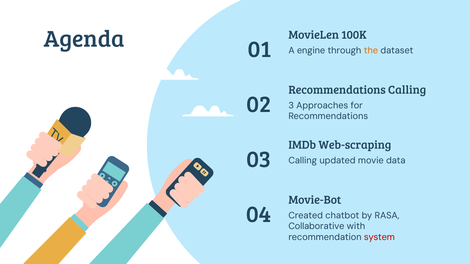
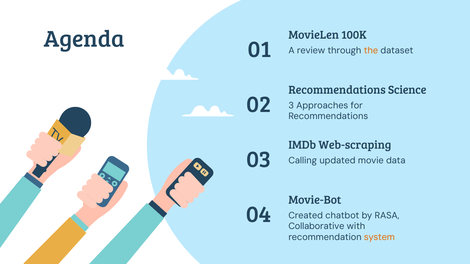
engine: engine -> review
Recommendations Calling: Calling -> Science
system colour: red -> orange
